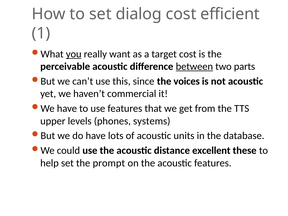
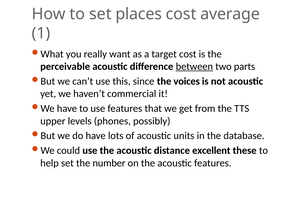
dialog: dialog -> places
efficient: efficient -> average
you underline: present -> none
systems: systems -> possibly
prompt: prompt -> number
